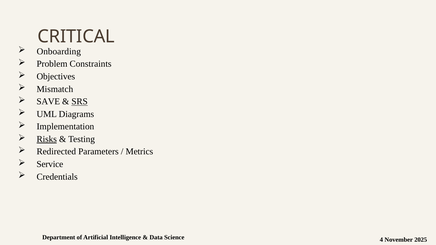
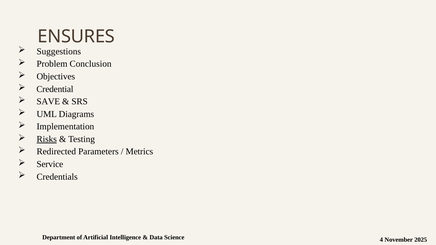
CRITICAL: CRITICAL -> ENSURES
Onboarding: Onboarding -> Suggestions
Constraints: Constraints -> Conclusion
Mismatch: Mismatch -> Credential
SRS underline: present -> none
